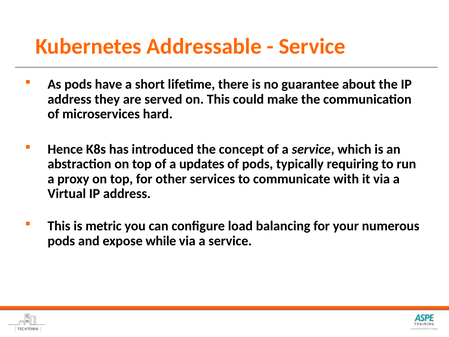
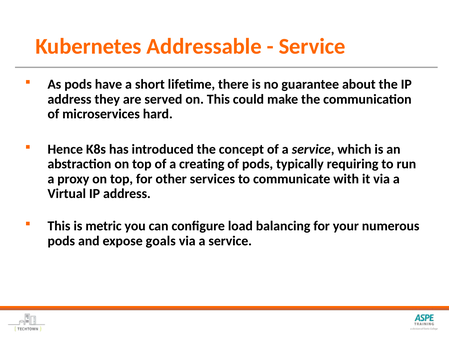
updates: updates -> creating
while: while -> goals
